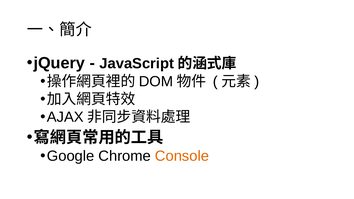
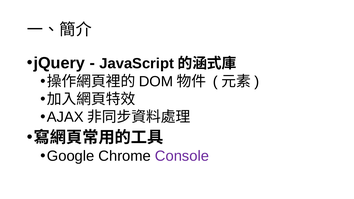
Console colour: orange -> purple
